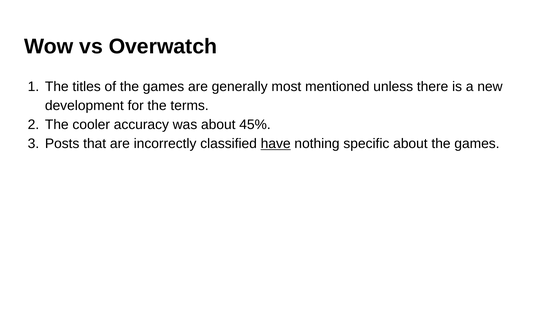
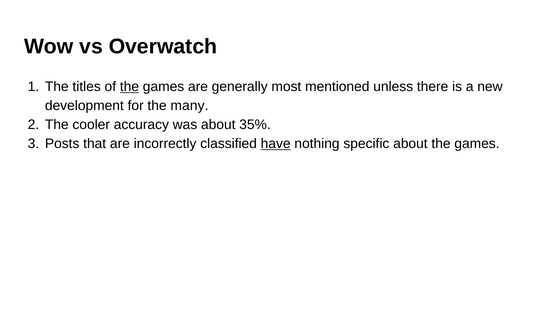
the at (129, 87) underline: none -> present
terms: terms -> many
45%: 45% -> 35%
